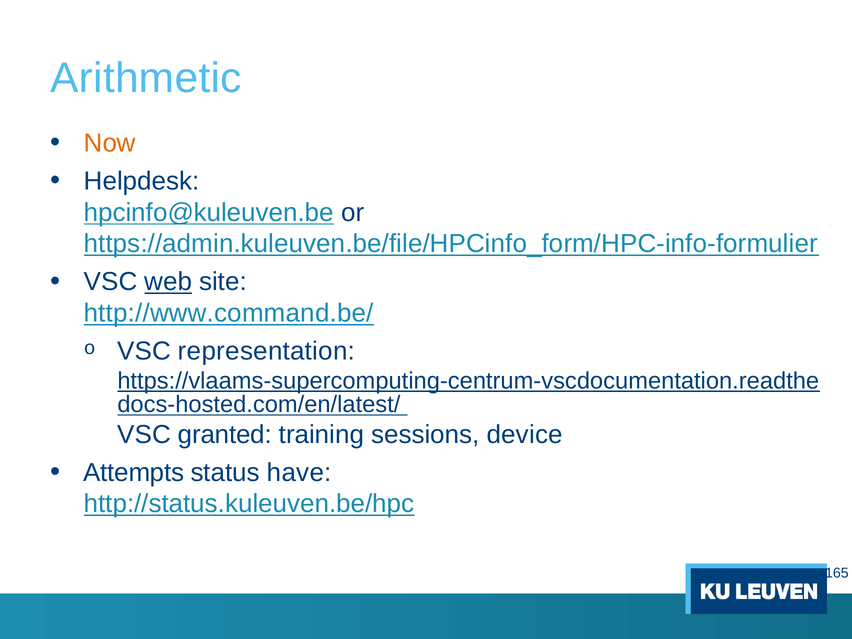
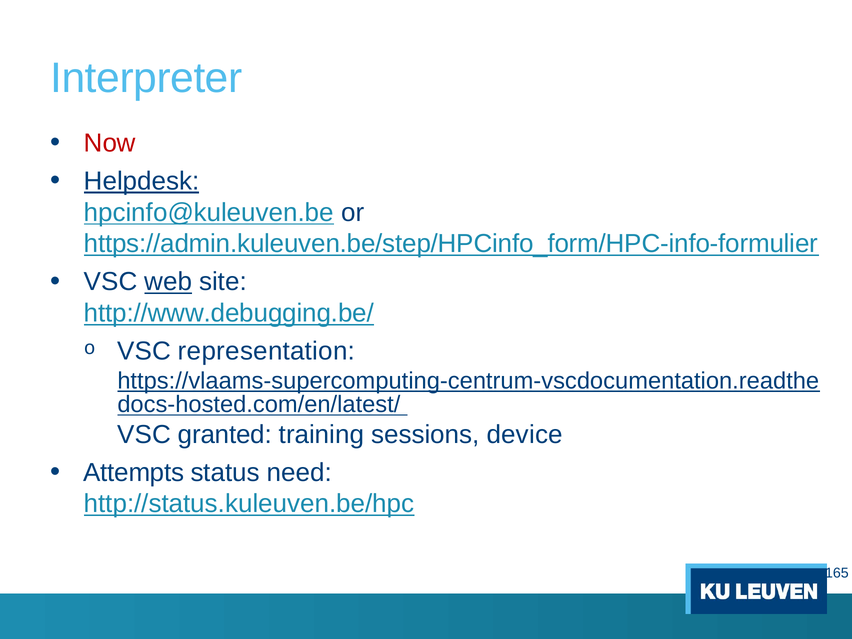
Arithmetic: Arithmetic -> Interpreter
Now colour: orange -> red
Helpdesk underline: none -> present
https://admin.kuleuven.be/file/HPCinfo_form/HPC-info-formulier: https://admin.kuleuven.be/file/HPCinfo_form/HPC-info-formulier -> https://admin.kuleuven.be/step/HPCinfo_form/HPC-info-formulier
http://www.command.be/: http://www.command.be/ -> http://www.debugging.be/
have: have -> need
